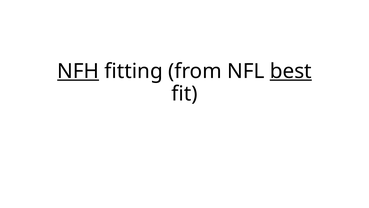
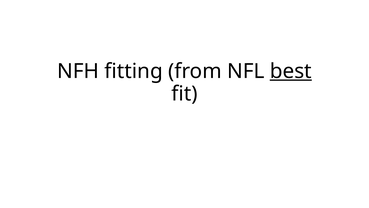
NFH underline: present -> none
